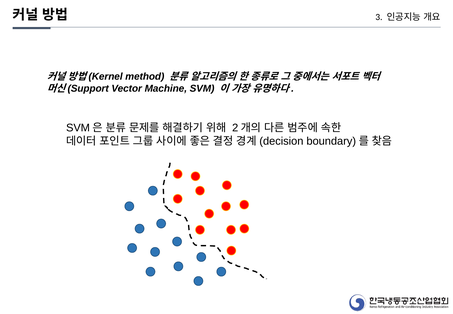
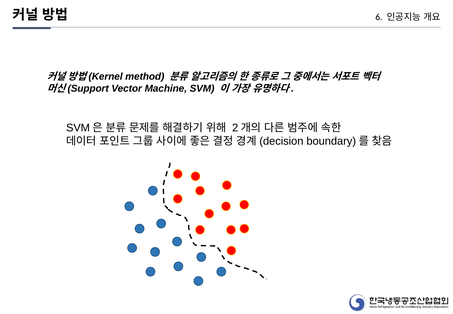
3: 3 -> 6
